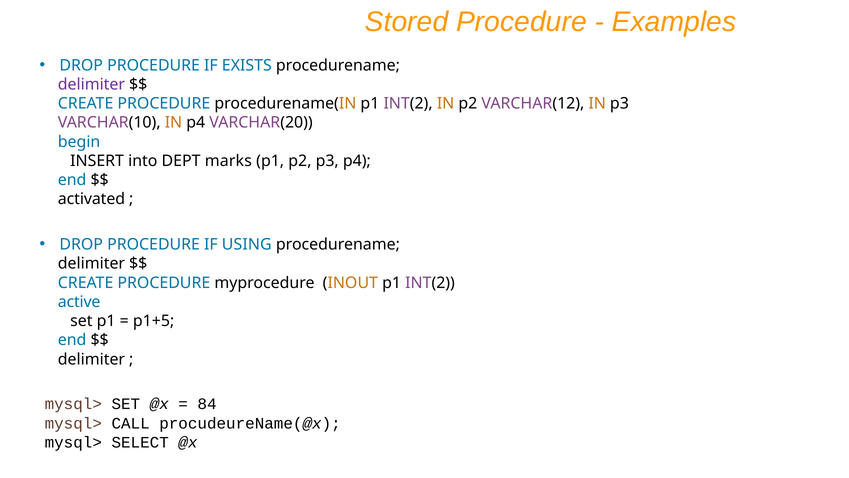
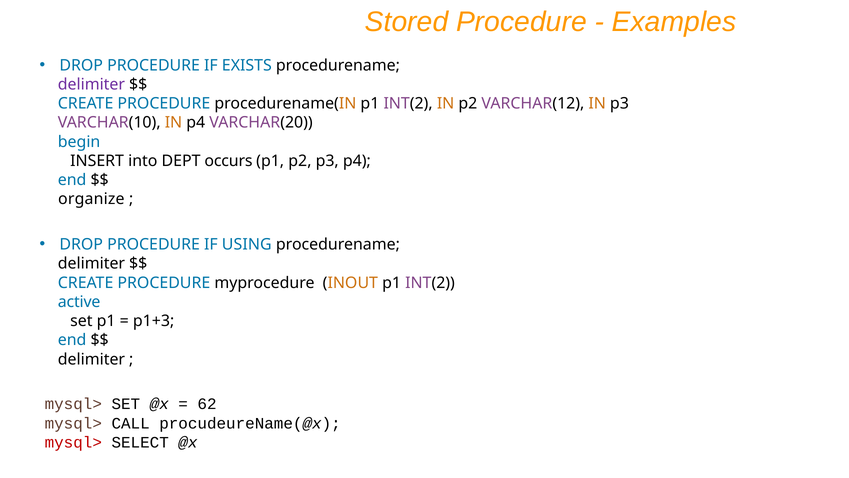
marks: marks -> occurs
activated: activated -> organize
p1+5: p1+5 -> p1+3
84: 84 -> 62
mysql> at (73, 442) colour: black -> red
